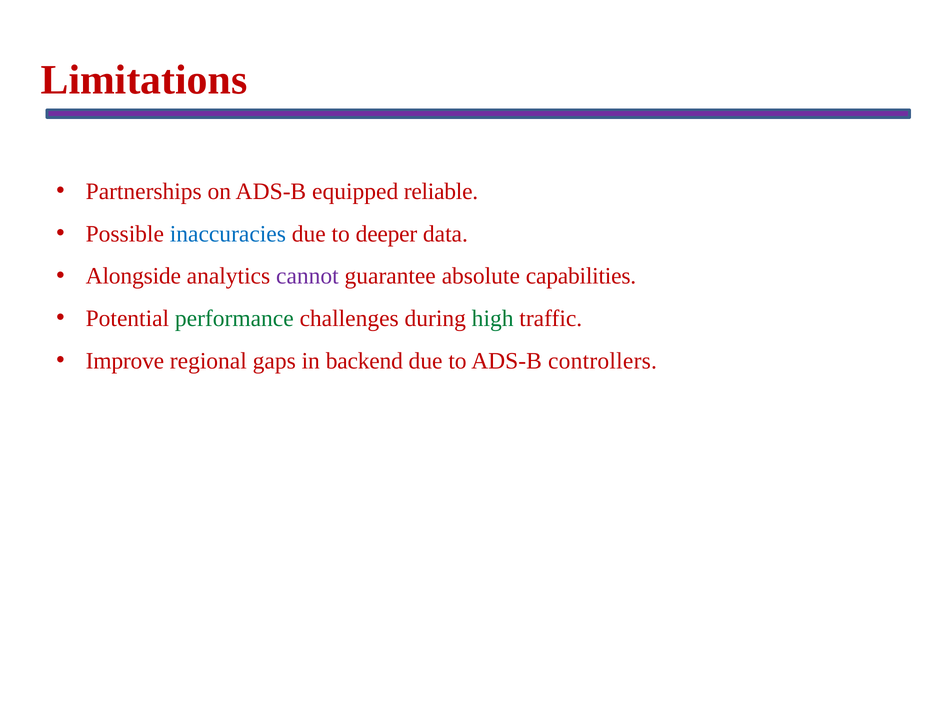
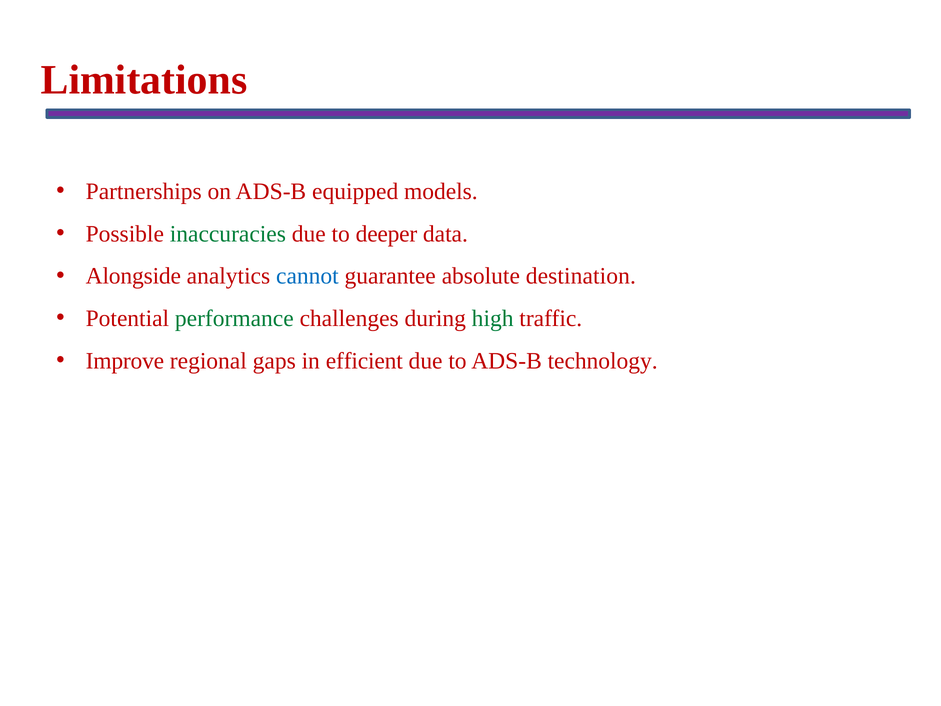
reliable: reliable -> models
inaccuracies colour: blue -> green
cannot colour: purple -> blue
capabilities: capabilities -> destination
backend: backend -> efficient
controllers: controllers -> technology
